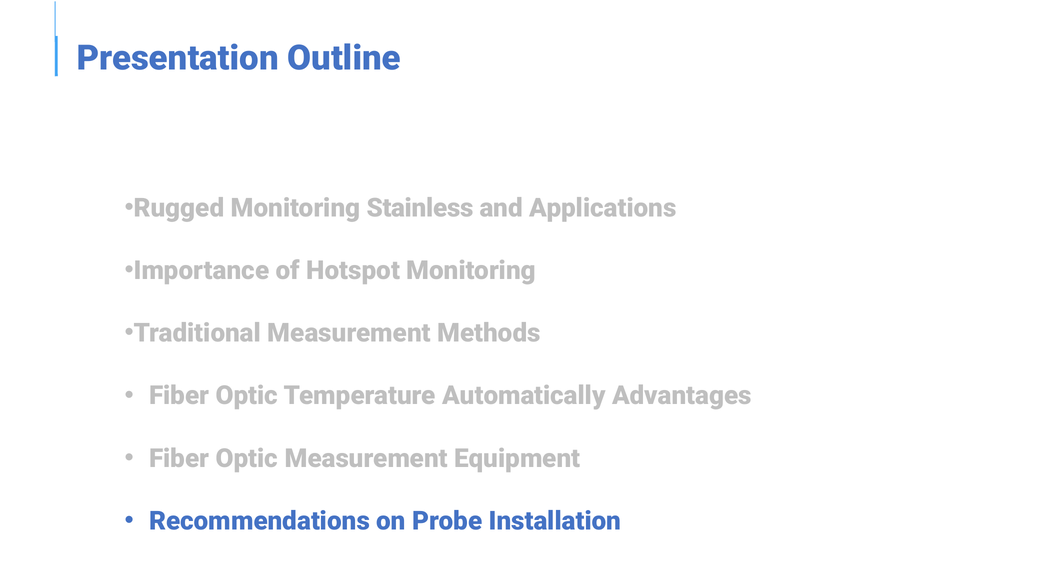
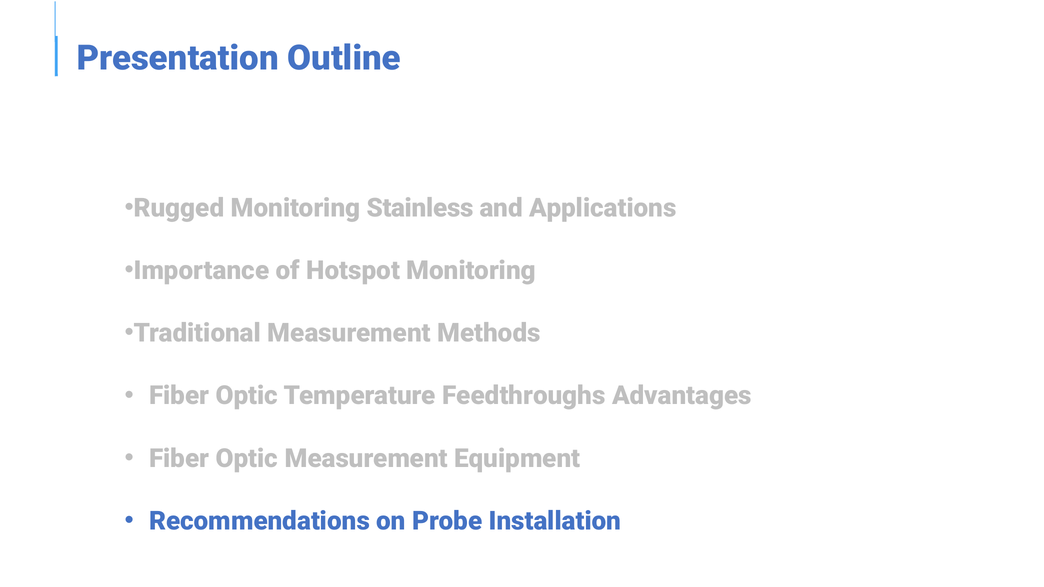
Automatically: Automatically -> Feedthroughs
